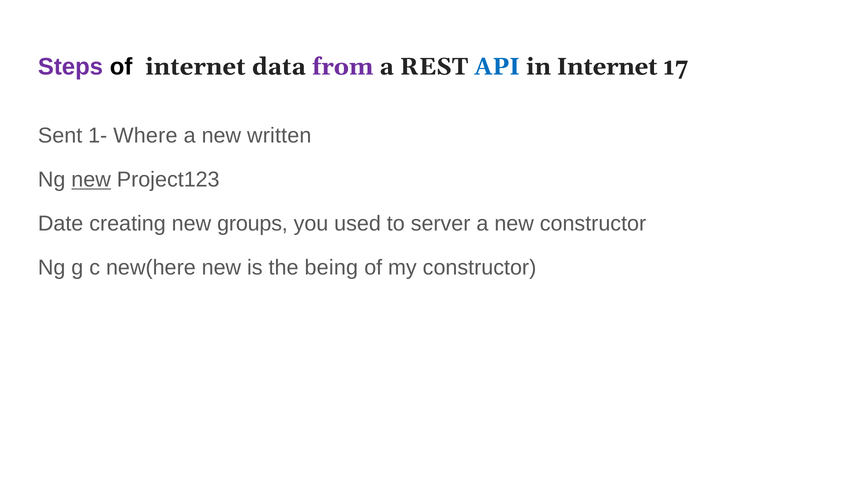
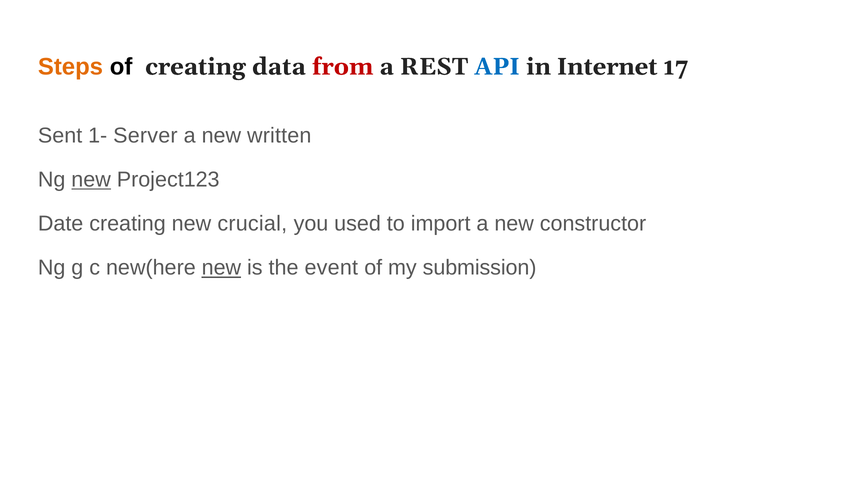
Steps colour: purple -> orange
of internet: internet -> creating
from colour: purple -> red
Where: Where -> Server
groups: groups -> crucial
server: server -> import
new at (221, 268) underline: none -> present
being: being -> event
my constructor: constructor -> submission
